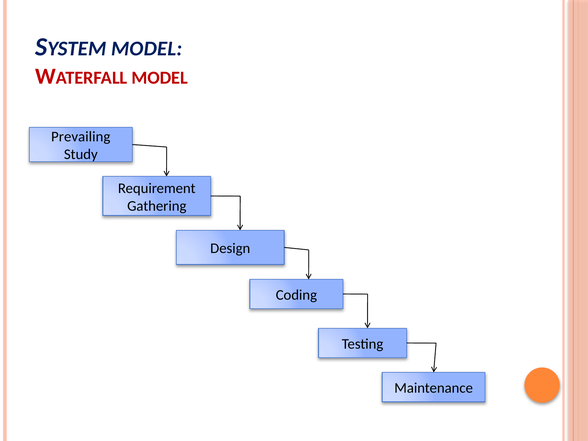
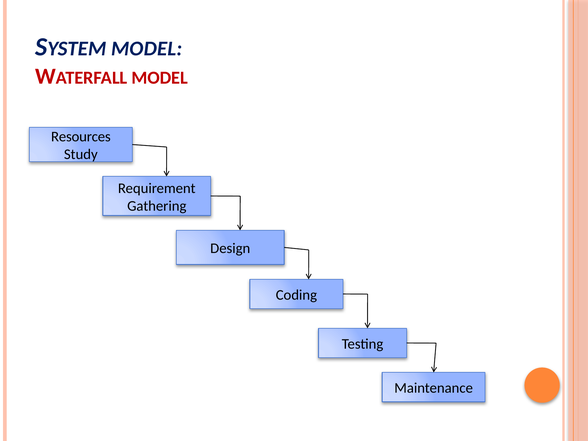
Prevailing: Prevailing -> Resources
